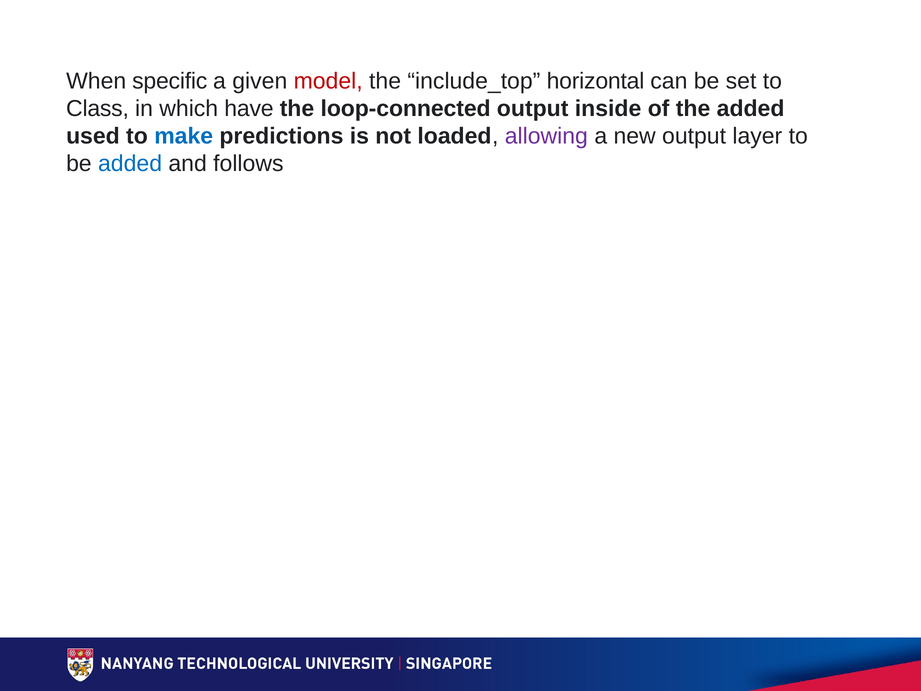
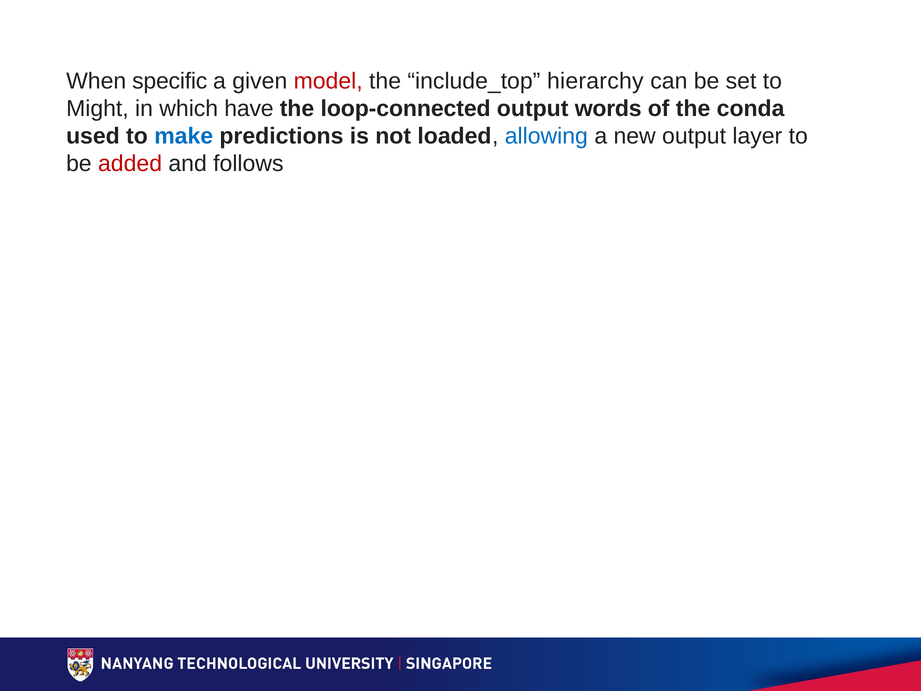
horizontal: horizontal -> hierarchy
Class: Class -> Might
inside: inside -> words
the added: added -> conda
allowing colour: purple -> blue
added at (130, 164) colour: blue -> red
